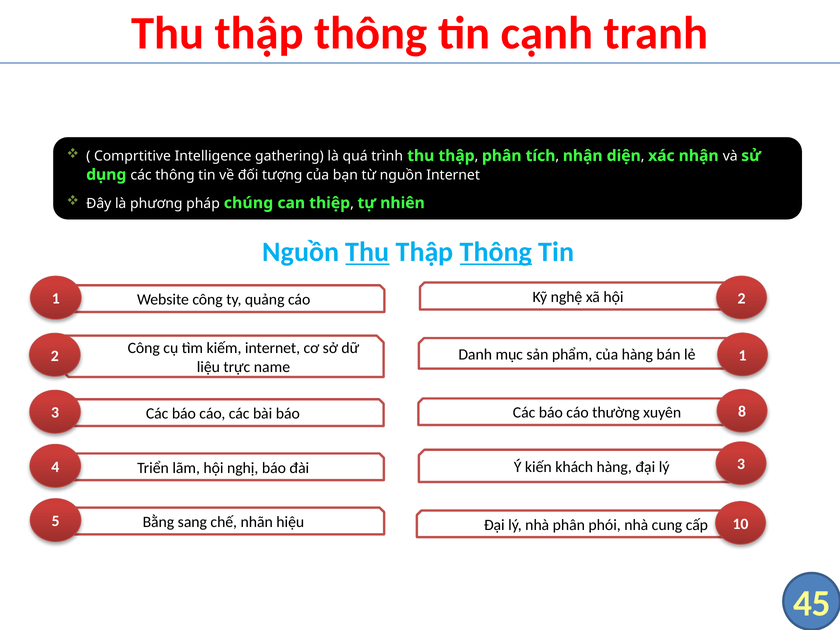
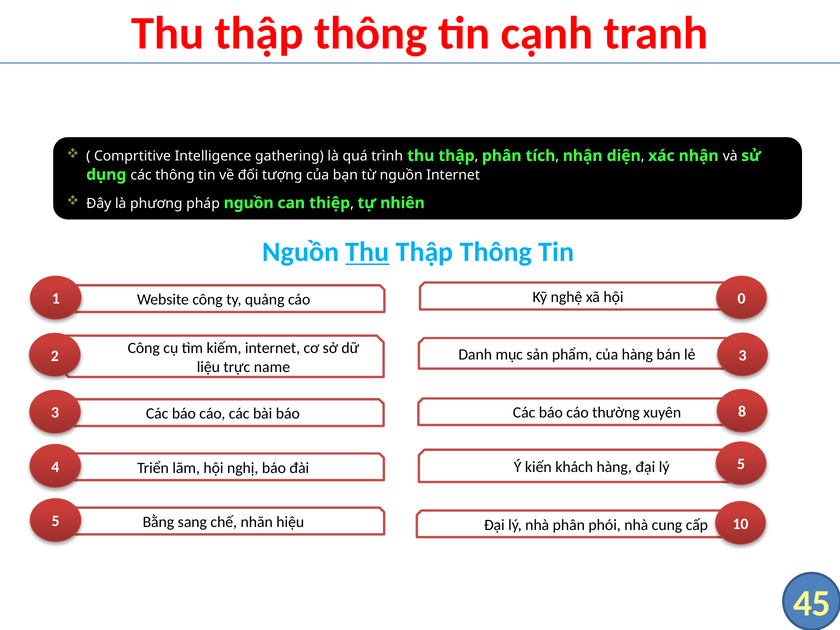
pháp chúng: chúng -> nguồn
Thông at (496, 252) underline: present -> none
hội 2: 2 -> 0
lẻ 1: 1 -> 3
lý 3: 3 -> 5
